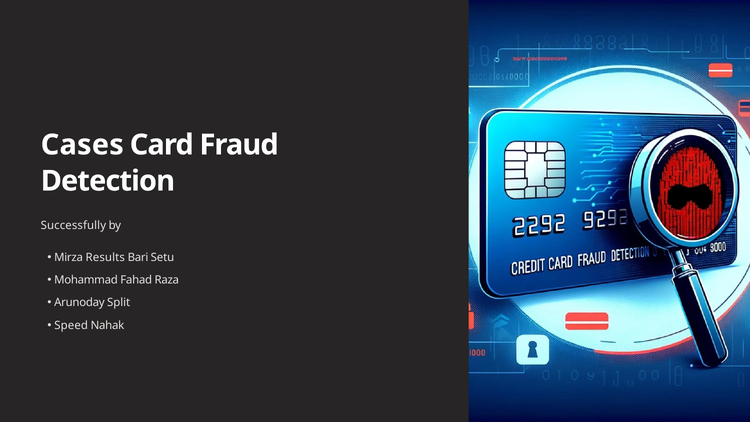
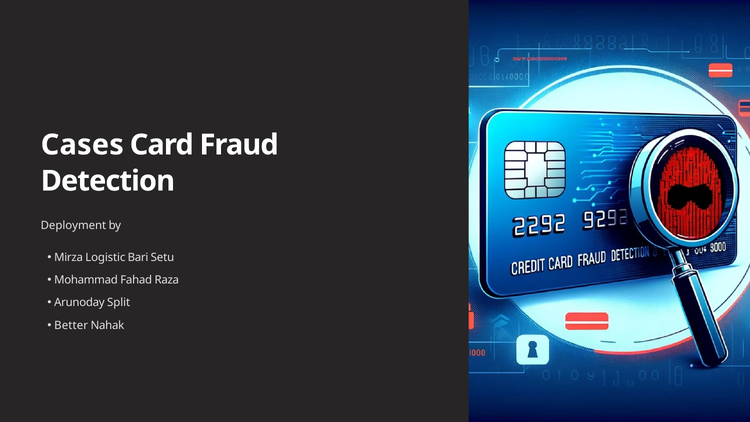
Successfully: Successfully -> Deployment
Results: Results -> Logistic
Speed: Speed -> Better
